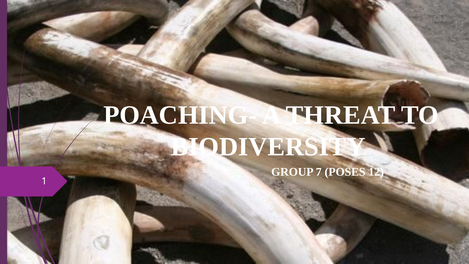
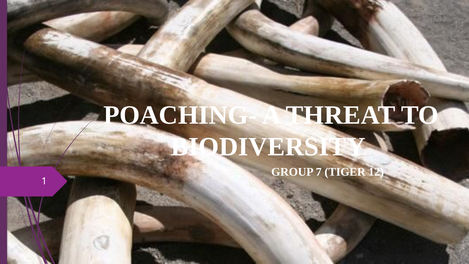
POSES: POSES -> TIGER
